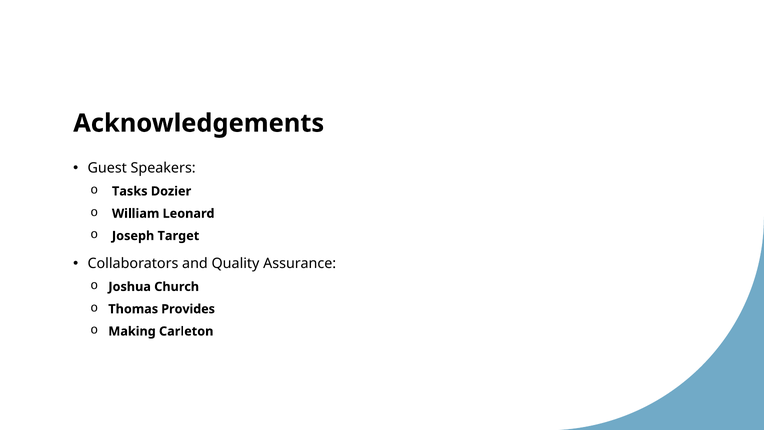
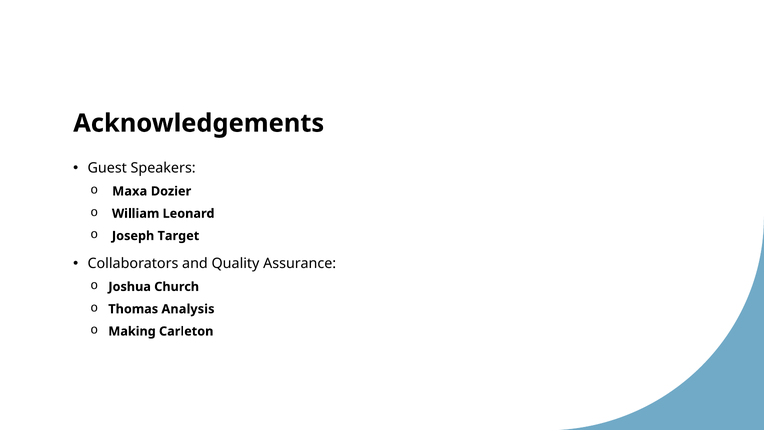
Tasks: Tasks -> Maxa
Provides: Provides -> Analysis
